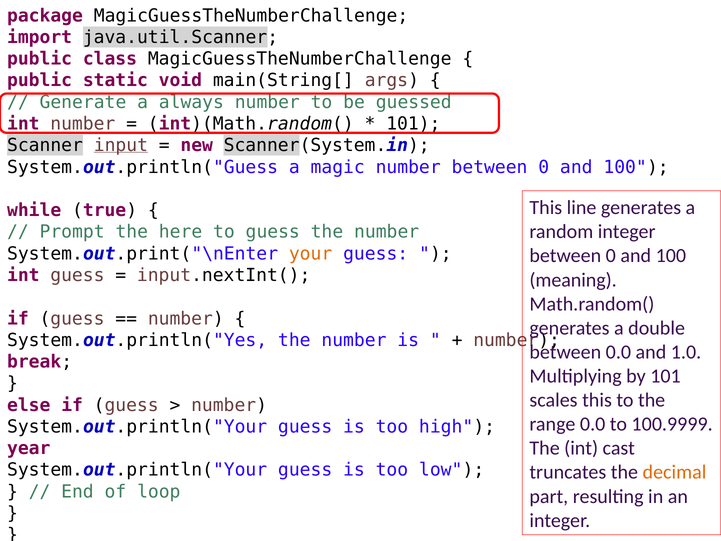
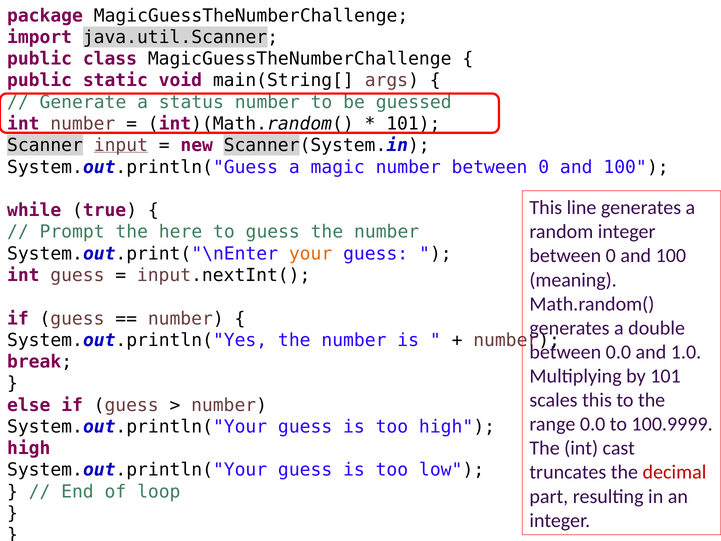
always: always -> status
year at (29, 448): year -> high
decimal colour: orange -> red
